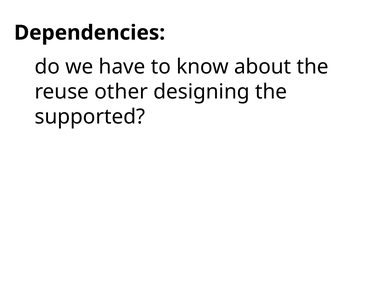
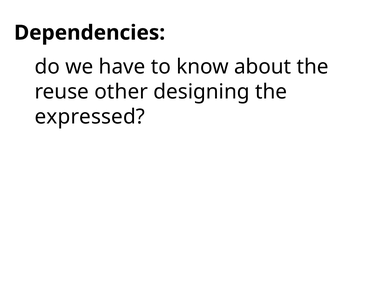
supported: supported -> expressed
